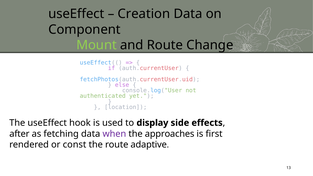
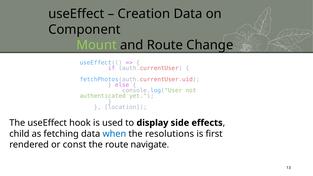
after: after -> child
when colour: purple -> blue
approaches: approaches -> resolutions
adaptive: adaptive -> navigate
